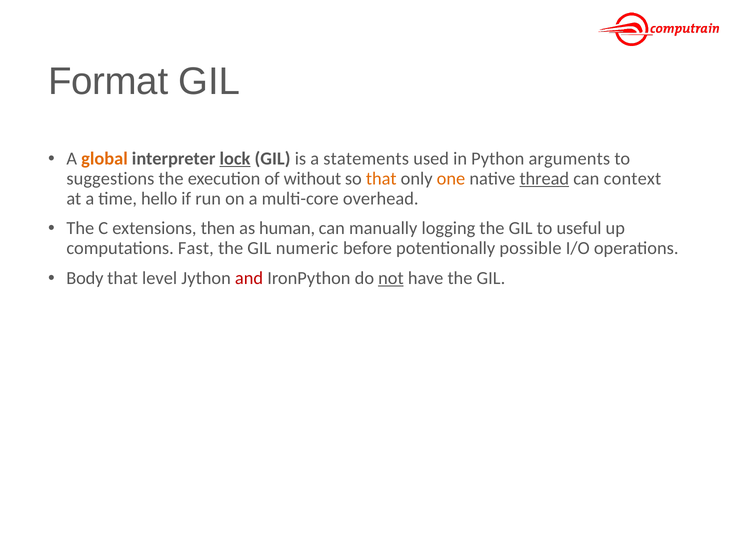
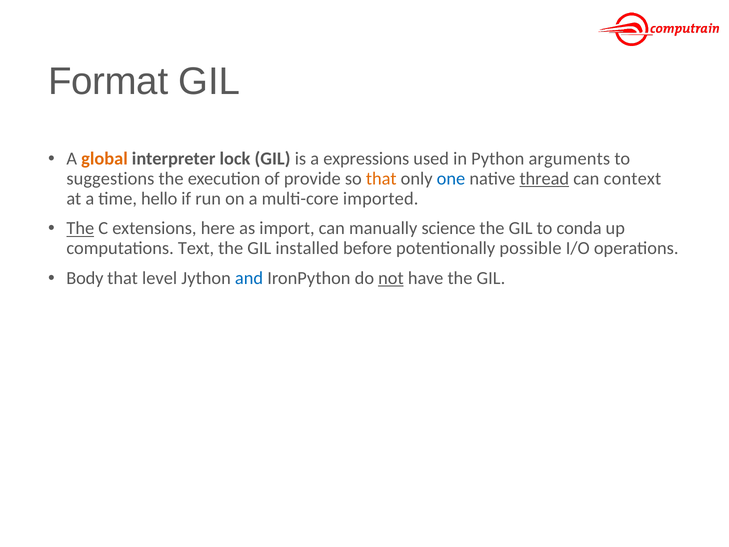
lock underline: present -> none
statements: statements -> expressions
without: without -> provide
one colour: orange -> blue
overhead: overhead -> imported
The at (80, 228) underline: none -> present
then: then -> here
human: human -> import
logging: logging -> science
useful: useful -> conda
Fast: Fast -> Text
numeric: numeric -> installed
and colour: red -> blue
